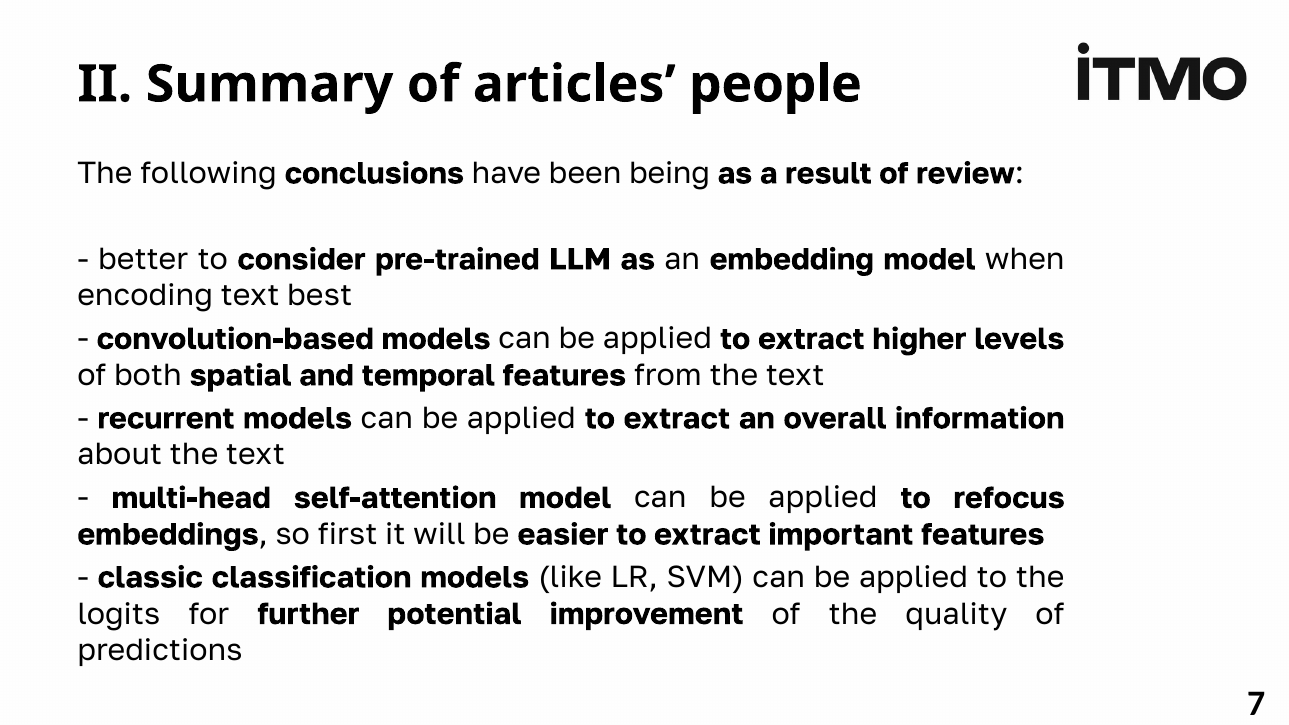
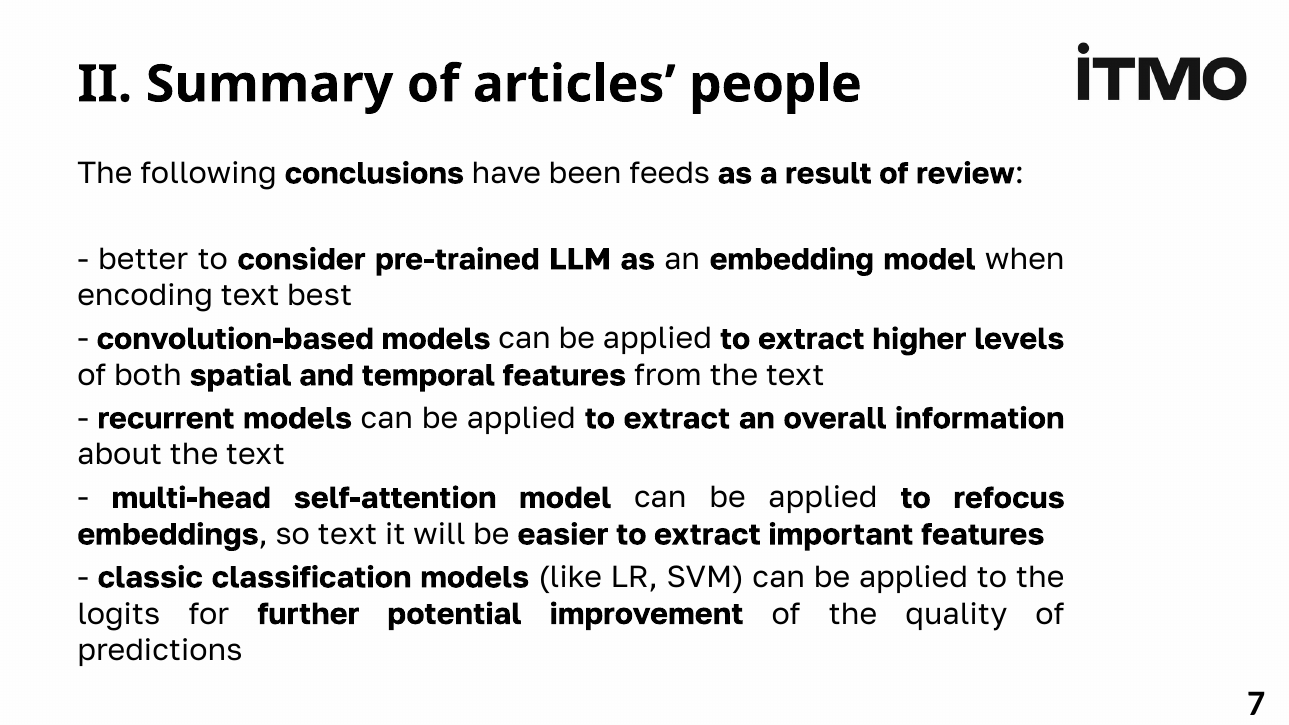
being: being -> feeds
so first: first -> text
